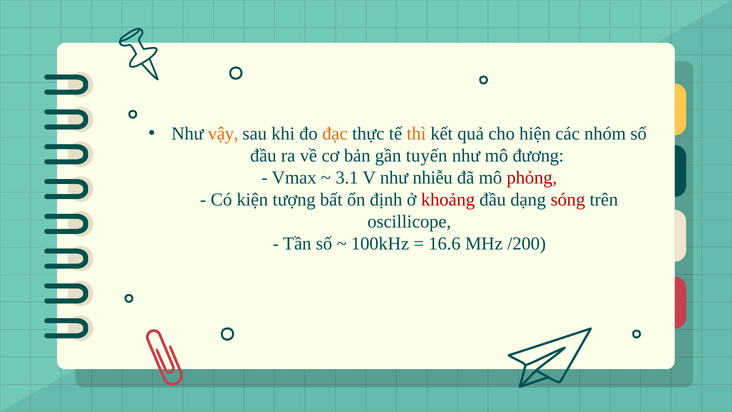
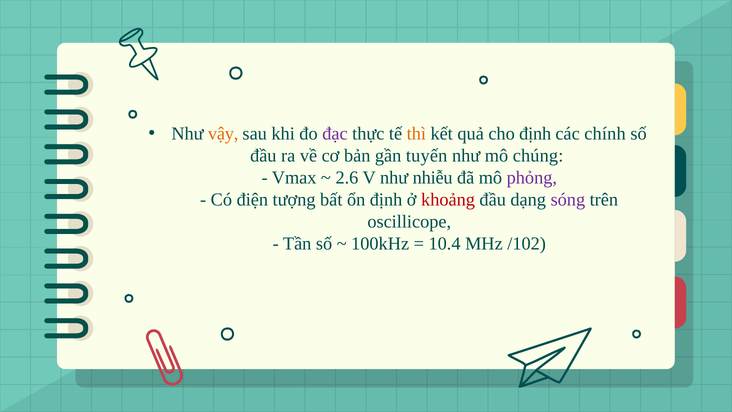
đạc colour: orange -> purple
cho hiện: hiện -> định
nhóm: nhóm -> chính
đương: đương -> chúng
3.1: 3.1 -> 2.6
phỏng colour: red -> purple
kiện: kiện -> điện
sóng colour: red -> purple
16.6: 16.6 -> 10.4
/200: /200 -> /102
